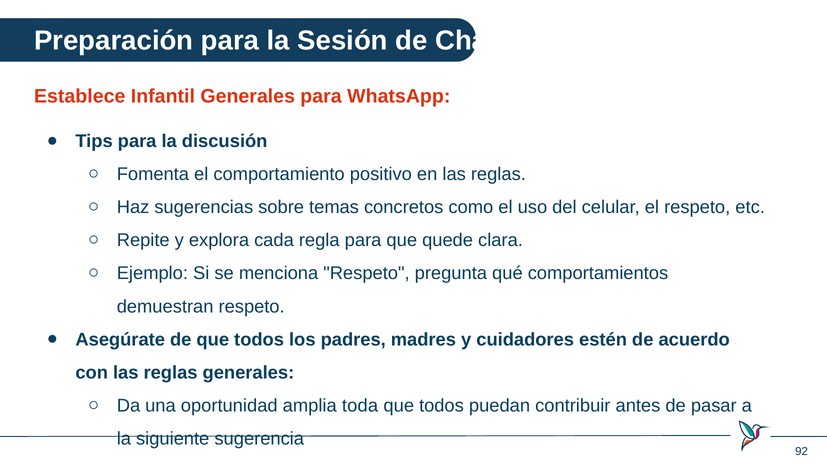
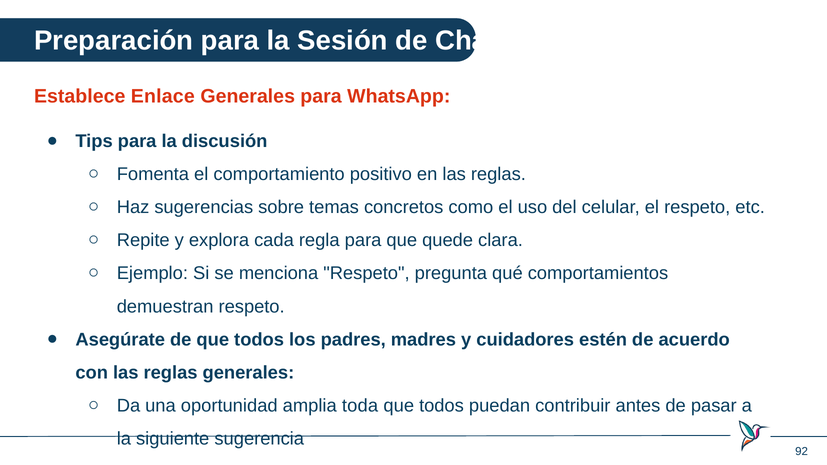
Infantil: Infantil -> Enlace
